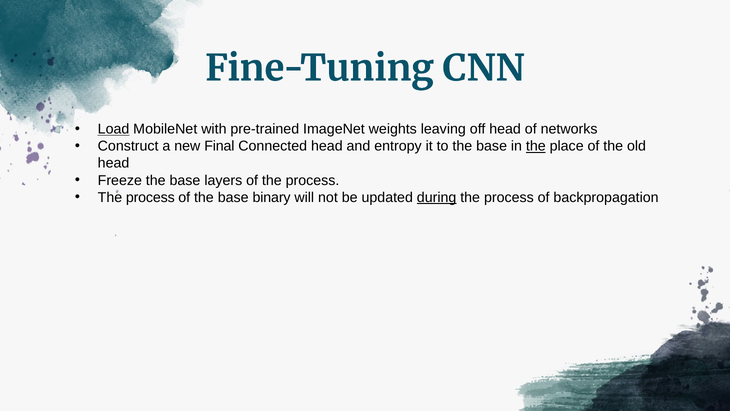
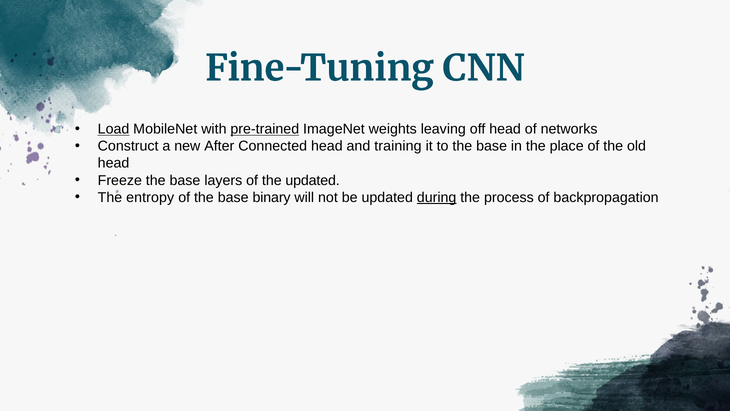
pre-trained underline: none -> present
Final: Final -> After
entropy: entropy -> training
the at (536, 146) underline: present -> none
of the process: process -> updated
process at (150, 197): process -> entropy
